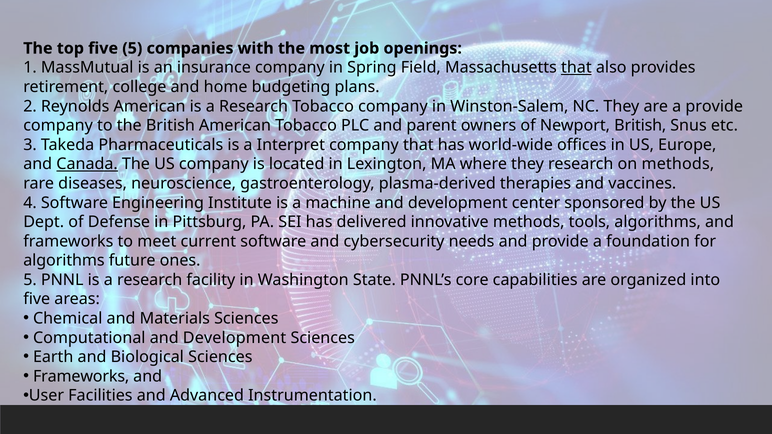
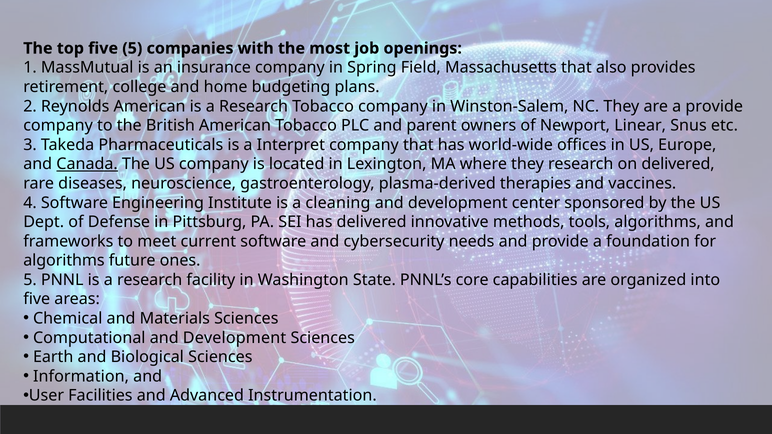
that at (576, 68) underline: present -> none
Newport British: British -> Linear
on methods: methods -> delivered
machine: machine -> cleaning
Frameworks at (81, 377): Frameworks -> Information
